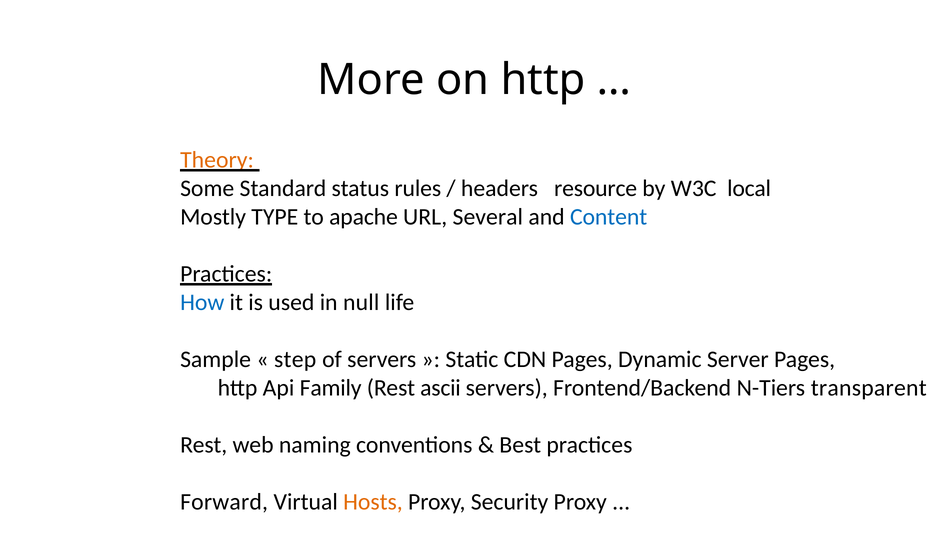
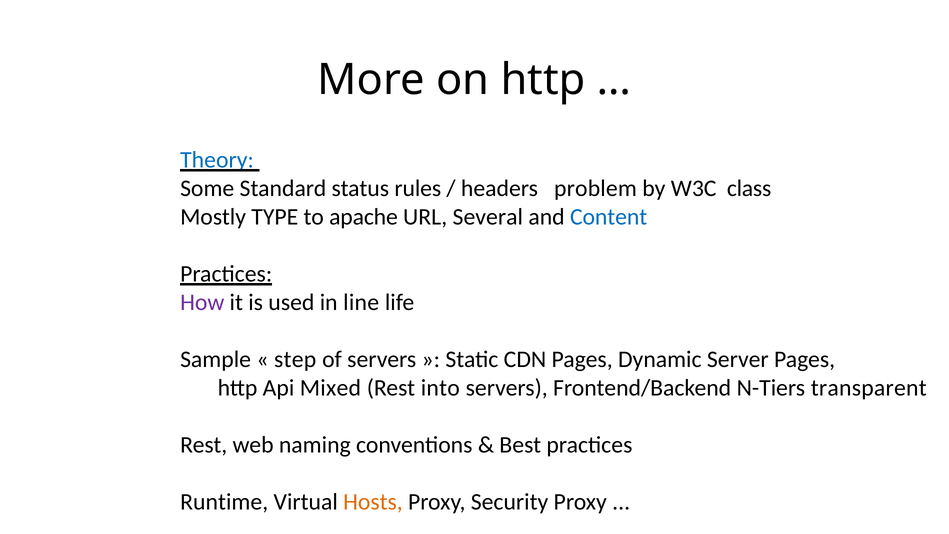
Theory colour: orange -> blue
resource: resource -> problem
local: local -> class
How colour: blue -> purple
null: null -> line
Family: Family -> Mixed
ascii: ascii -> into
Forward: Forward -> Runtime
